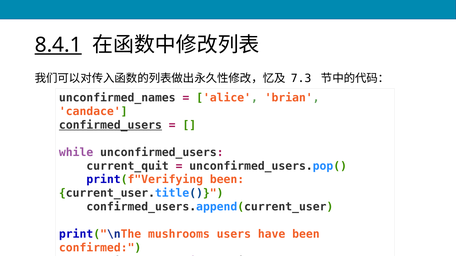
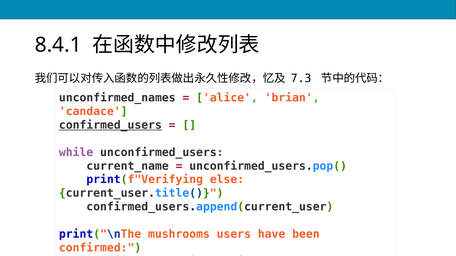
8.4.1 underline: present -> none
current_quit: current_quit -> current_name
print(f"Verifying been: been -> else
